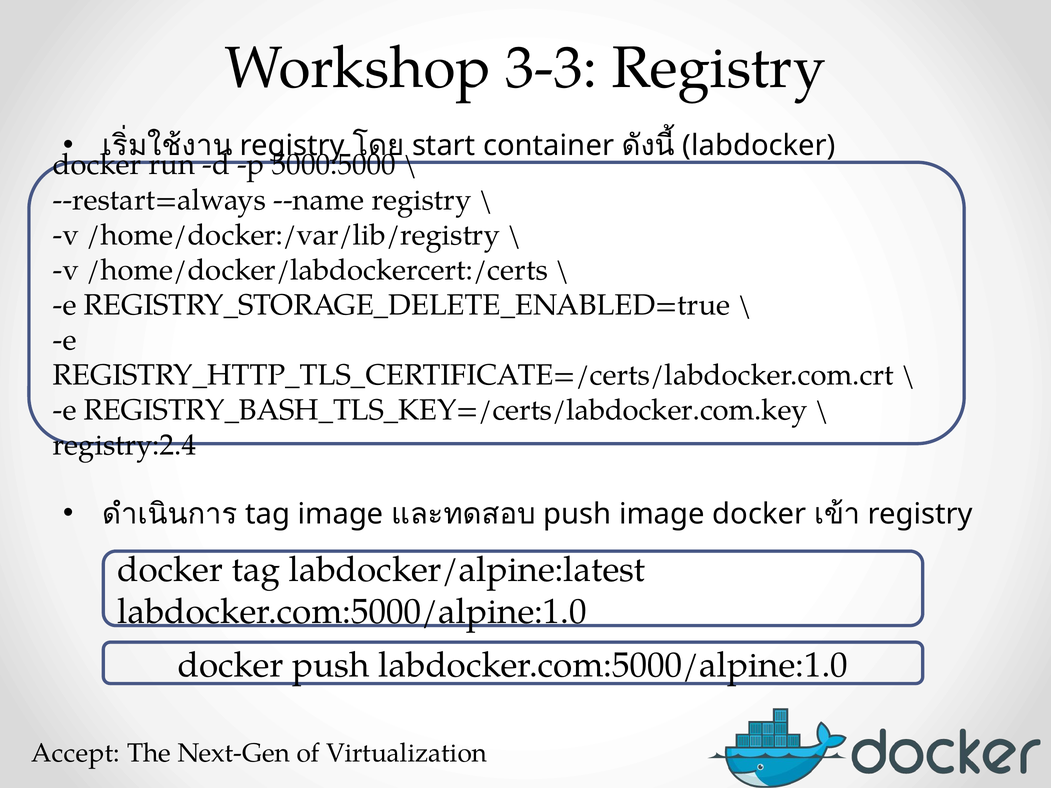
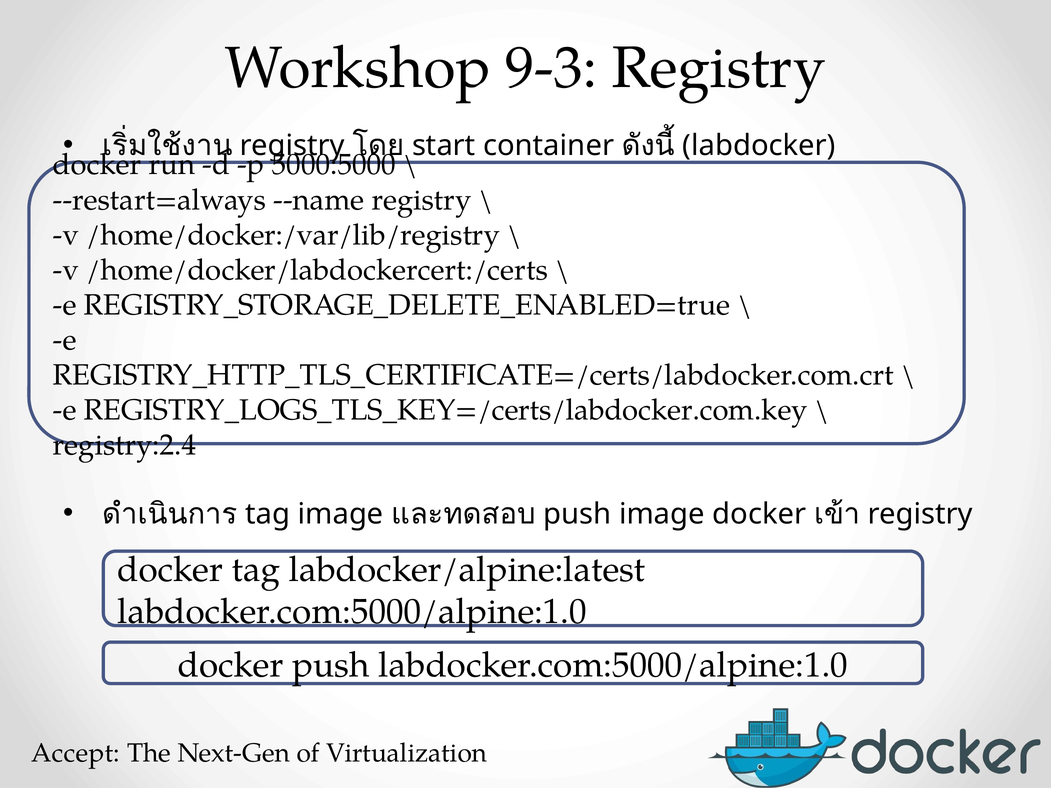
3-3: 3-3 -> 9-3
REGISTRY_BASH_TLS_KEY=/certs/labdocker.com.key: REGISTRY_BASH_TLS_KEY=/certs/labdocker.com.key -> REGISTRY_LOGS_TLS_KEY=/certs/labdocker.com.key
